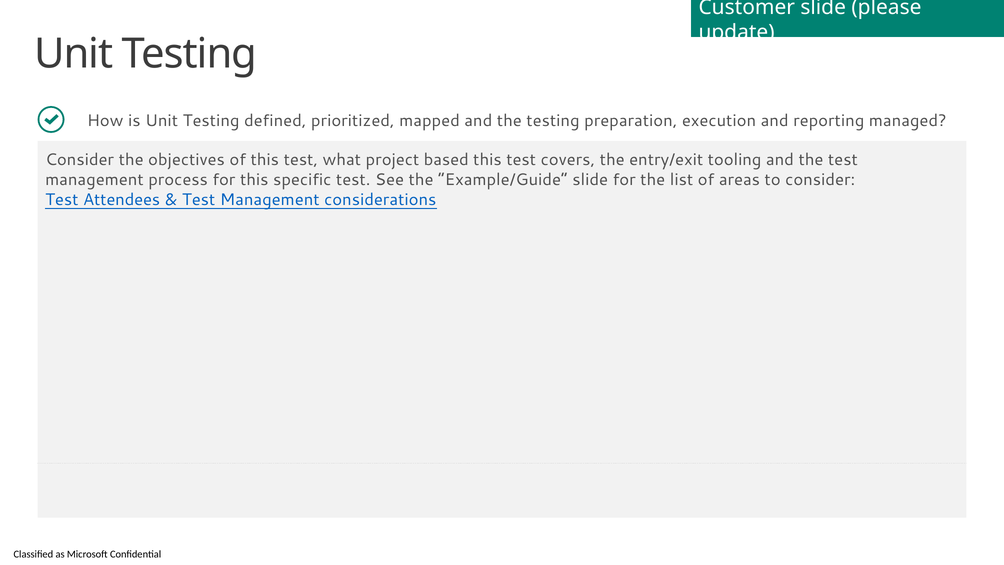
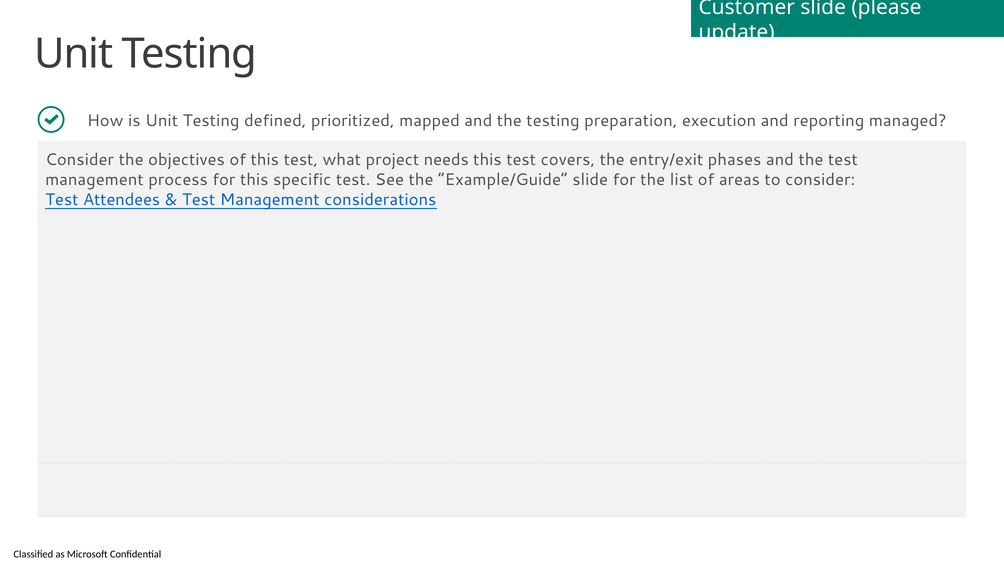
based: based -> needs
tooling: tooling -> phases
